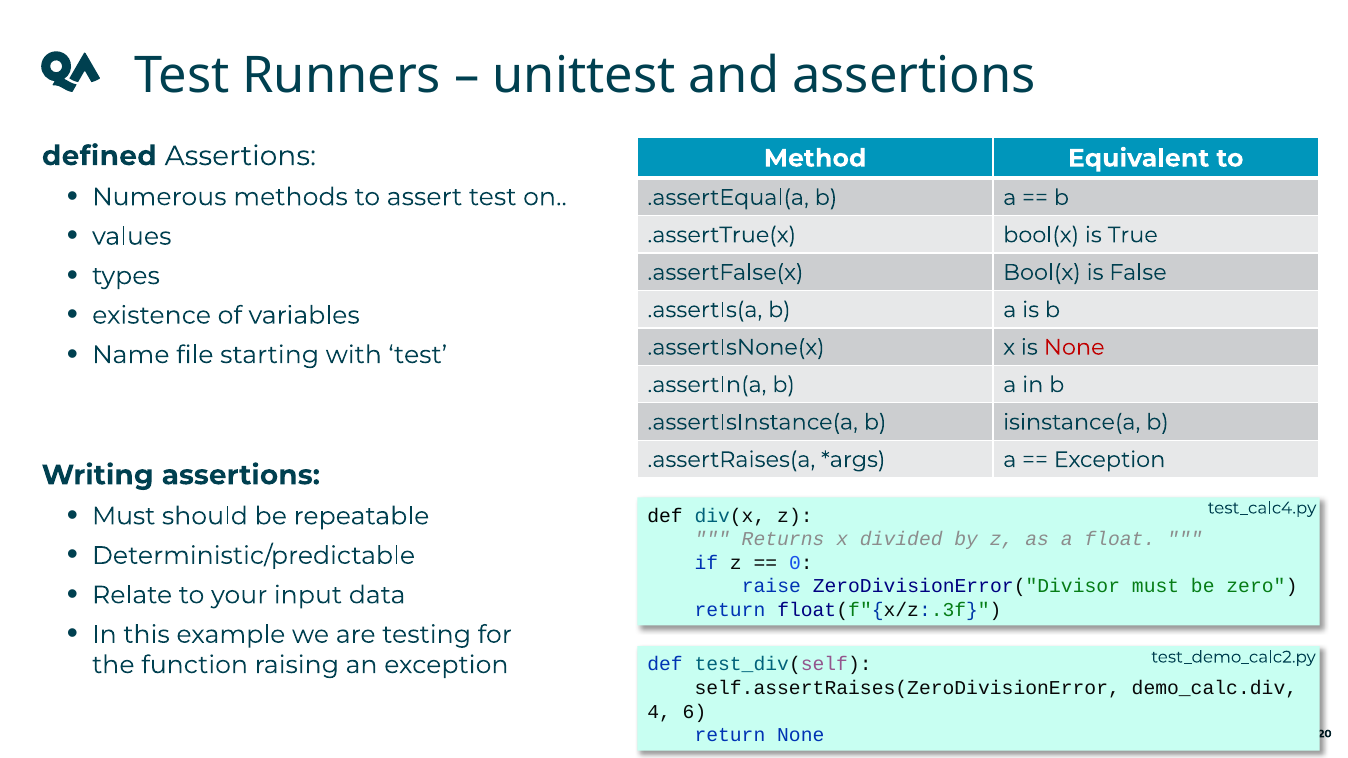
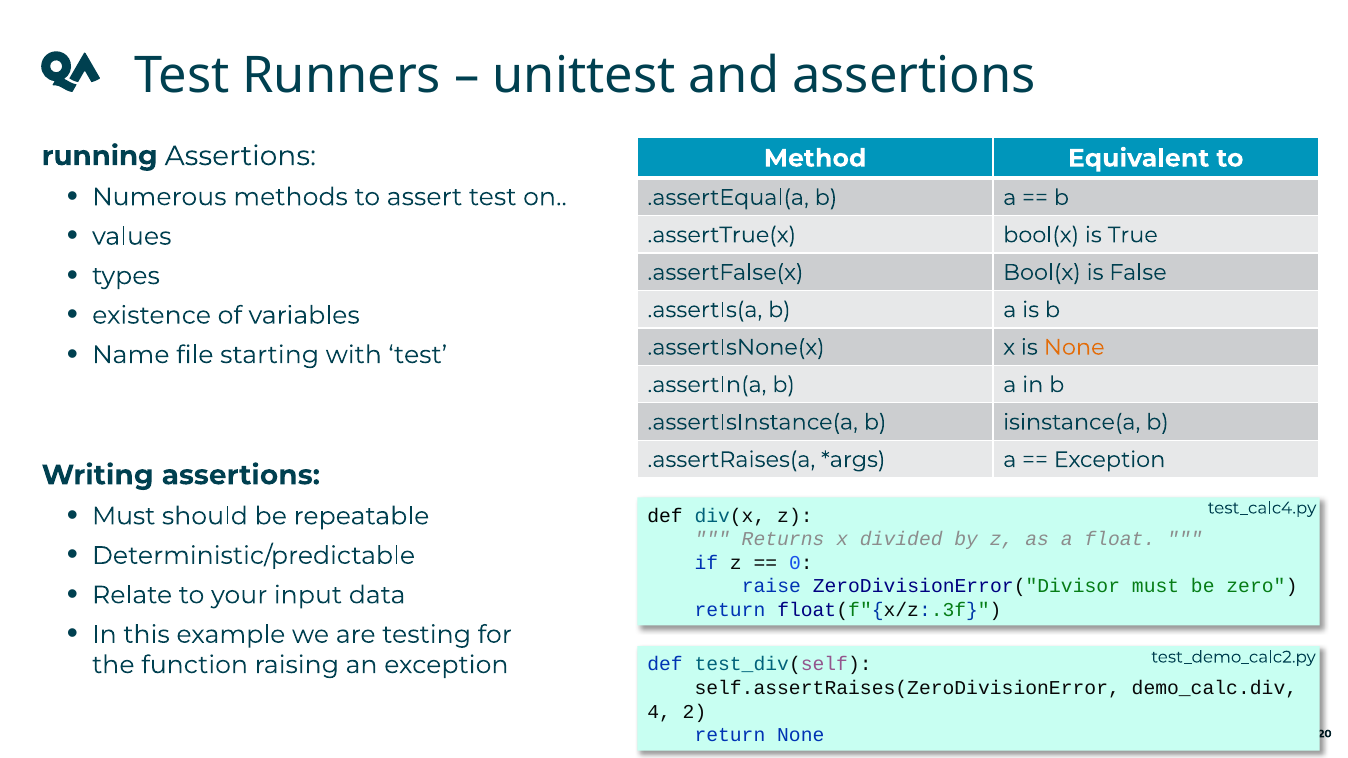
defined: defined -> running
None at (1074, 347) colour: red -> orange
6: 6 -> 2
